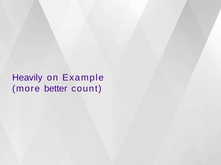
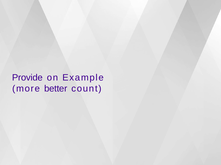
Heavily: Heavily -> Provide
